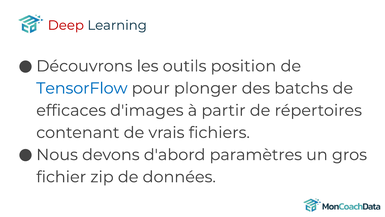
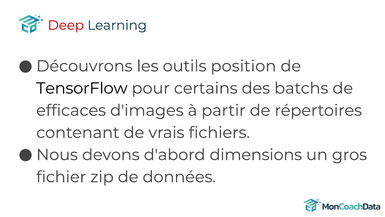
TensorFlow colour: blue -> black
plonger: plonger -> certains
paramètres: paramètres -> dimensions
